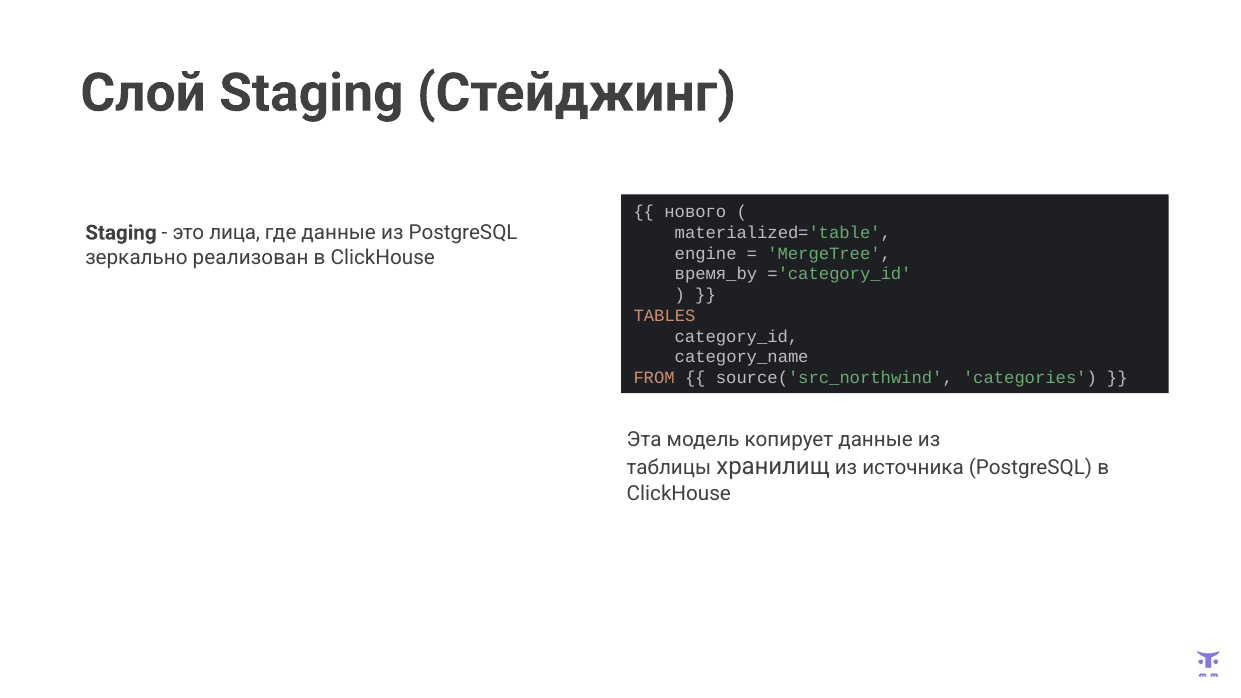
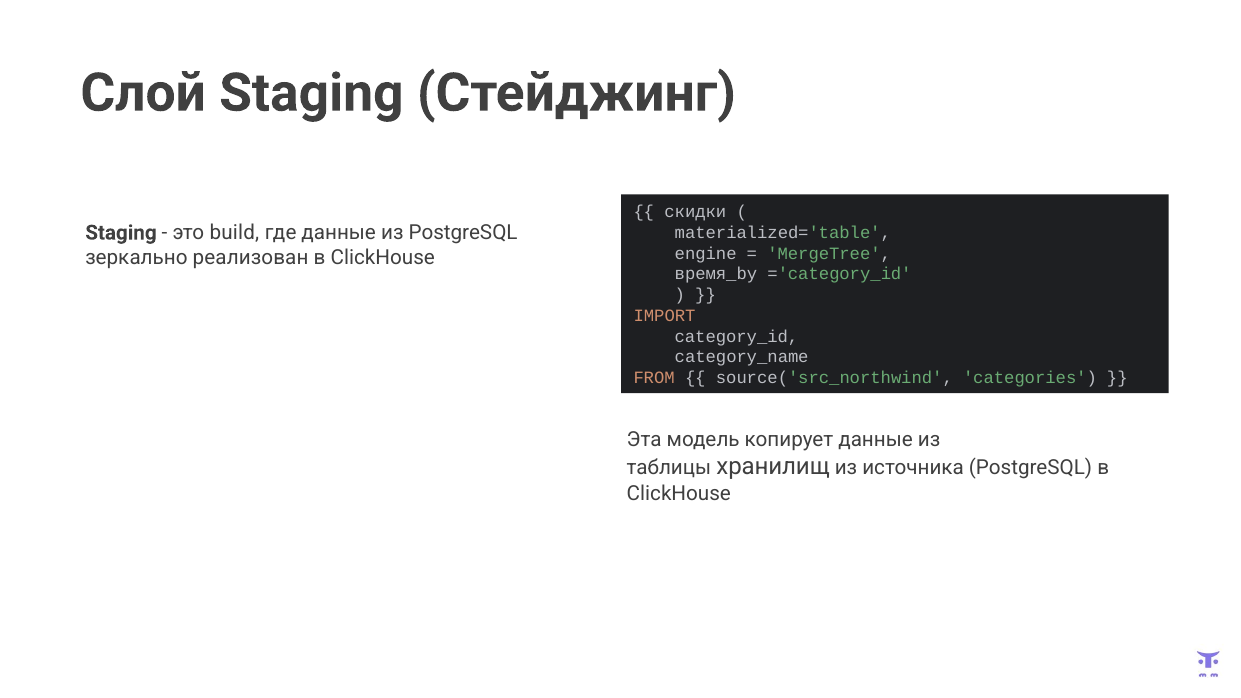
нового: нового -> скидки
лица: лица -> build
TABLES: TABLES -> IMPORT
